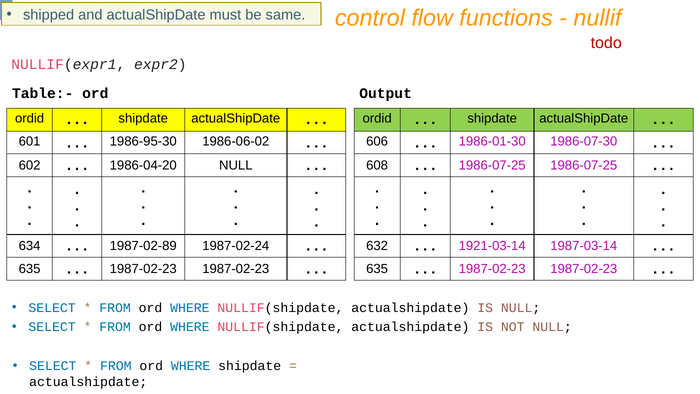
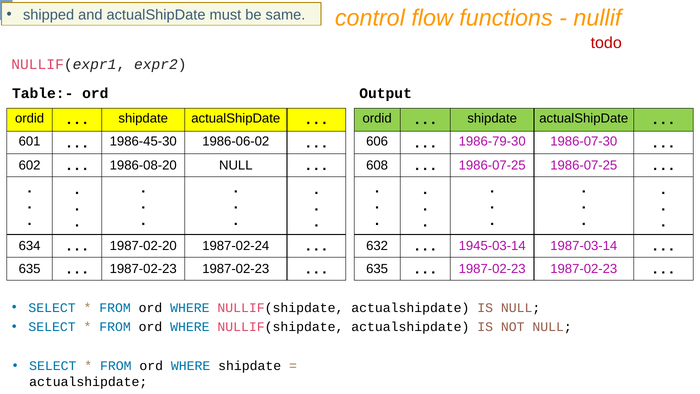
1986-95-30: 1986-95-30 -> 1986-45-30
1986-01-30: 1986-01-30 -> 1986-79-30
1986-04-20: 1986-04-20 -> 1986-08-20
1987-02-89: 1987-02-89 -> 1987-02-20
1921-03-14: 1921-03-14 -> 1945-03-14
